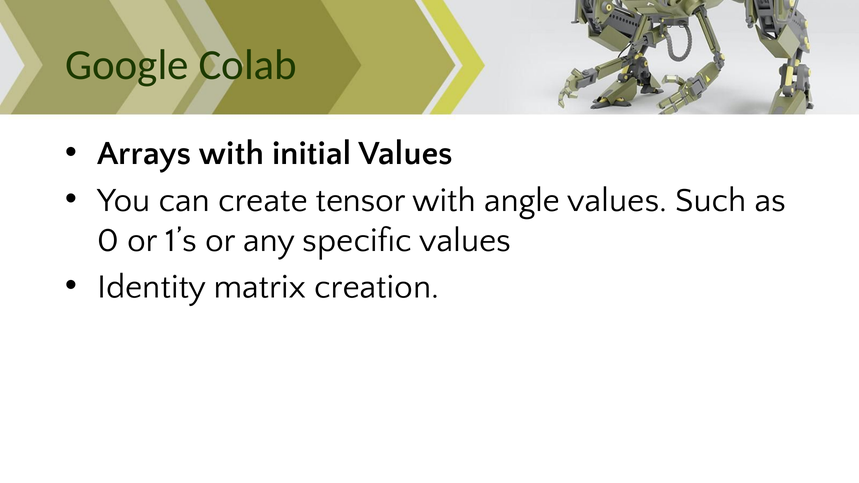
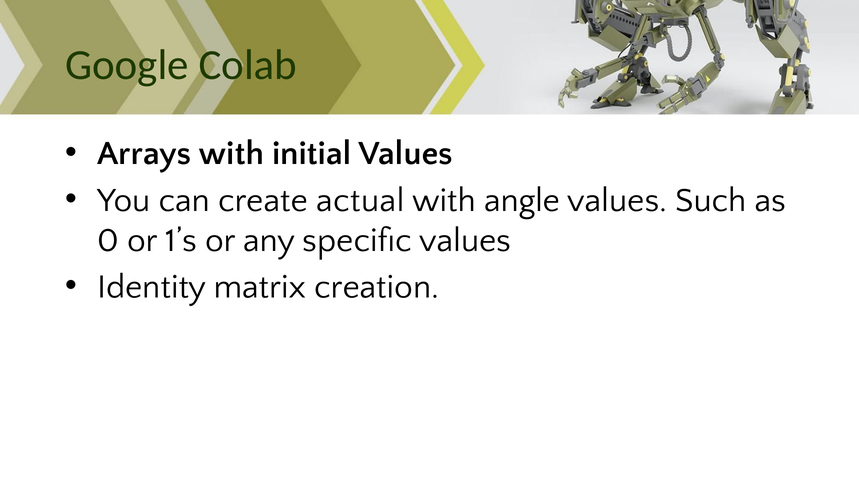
tensor: tensor -> actual
